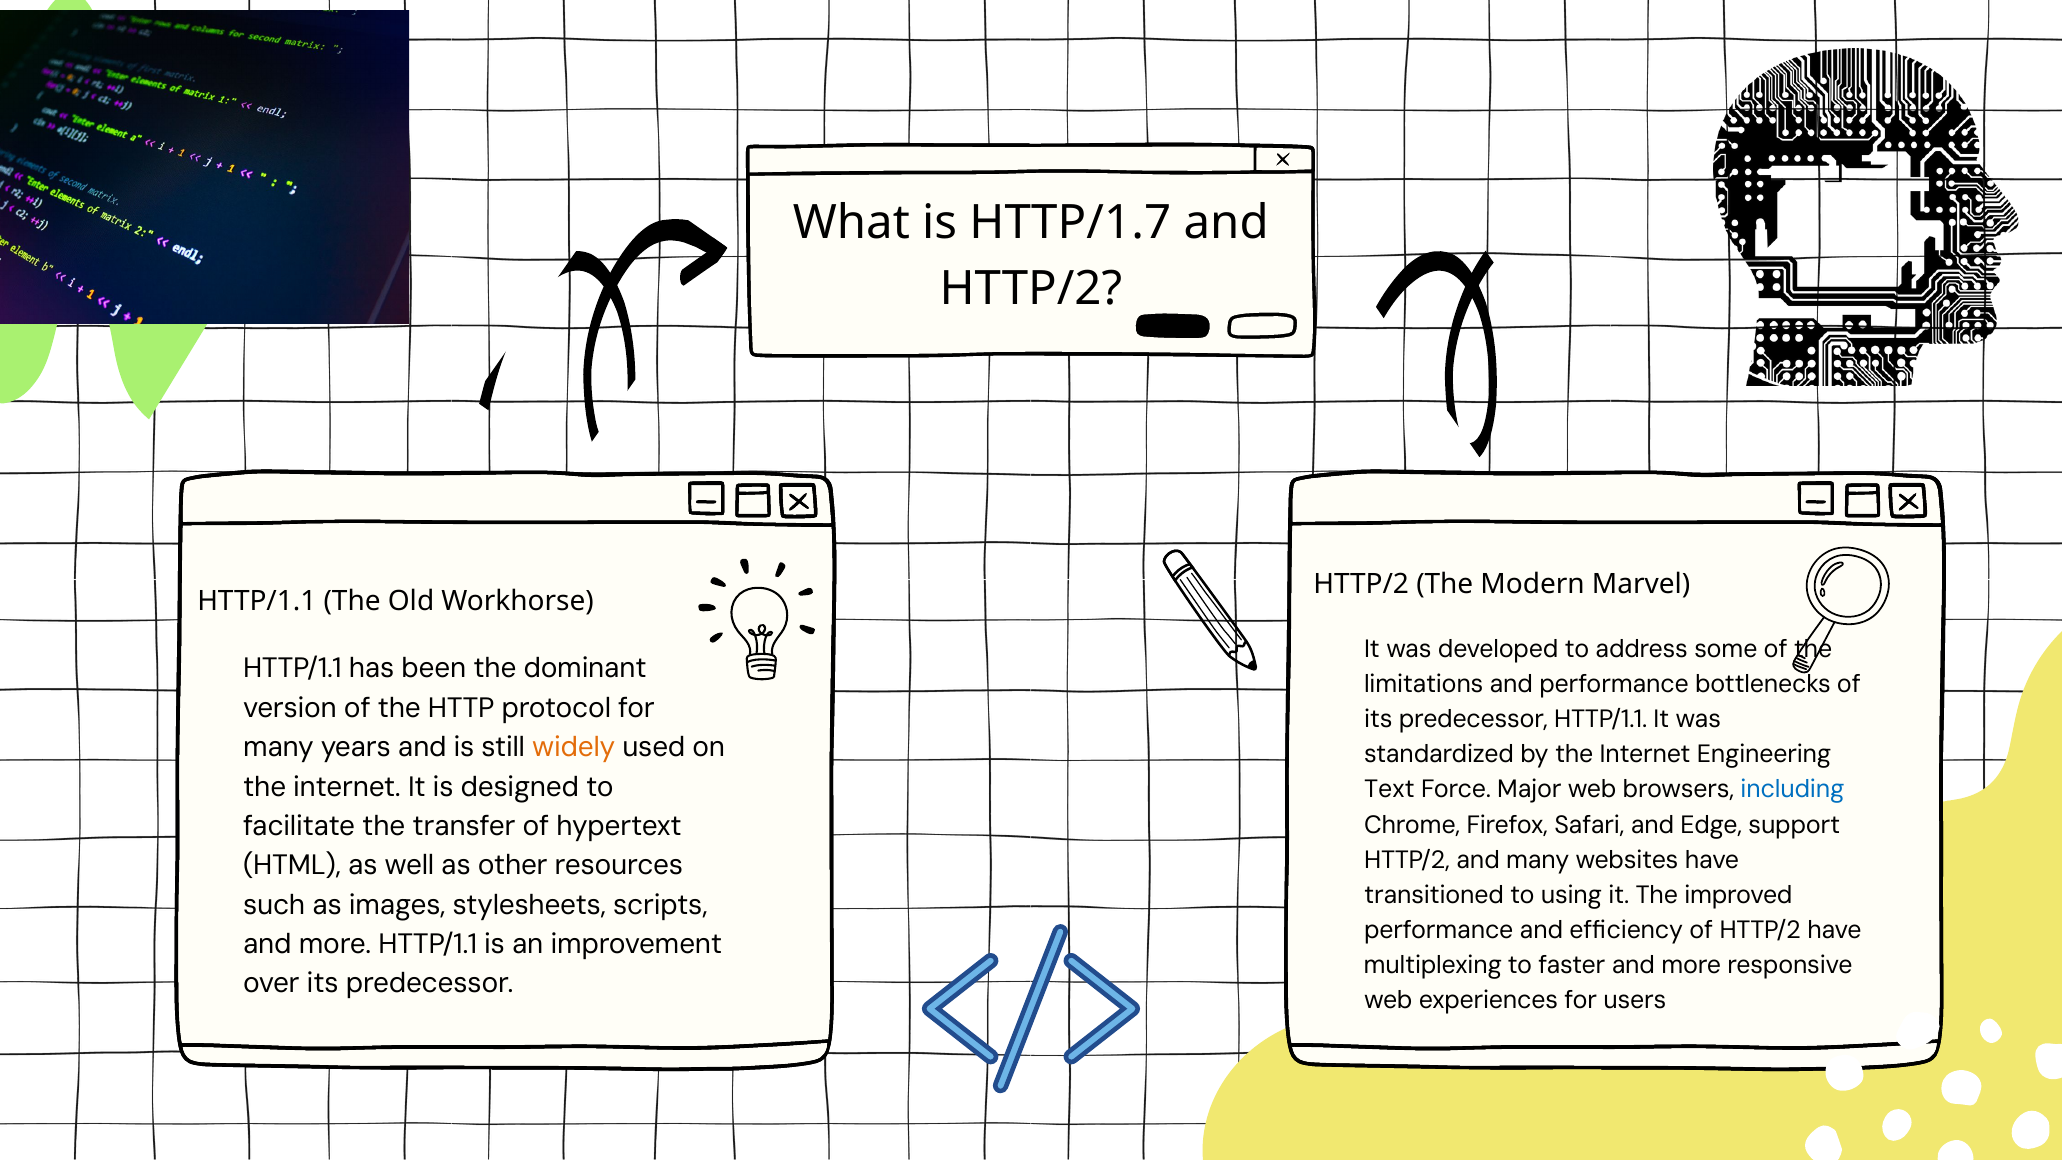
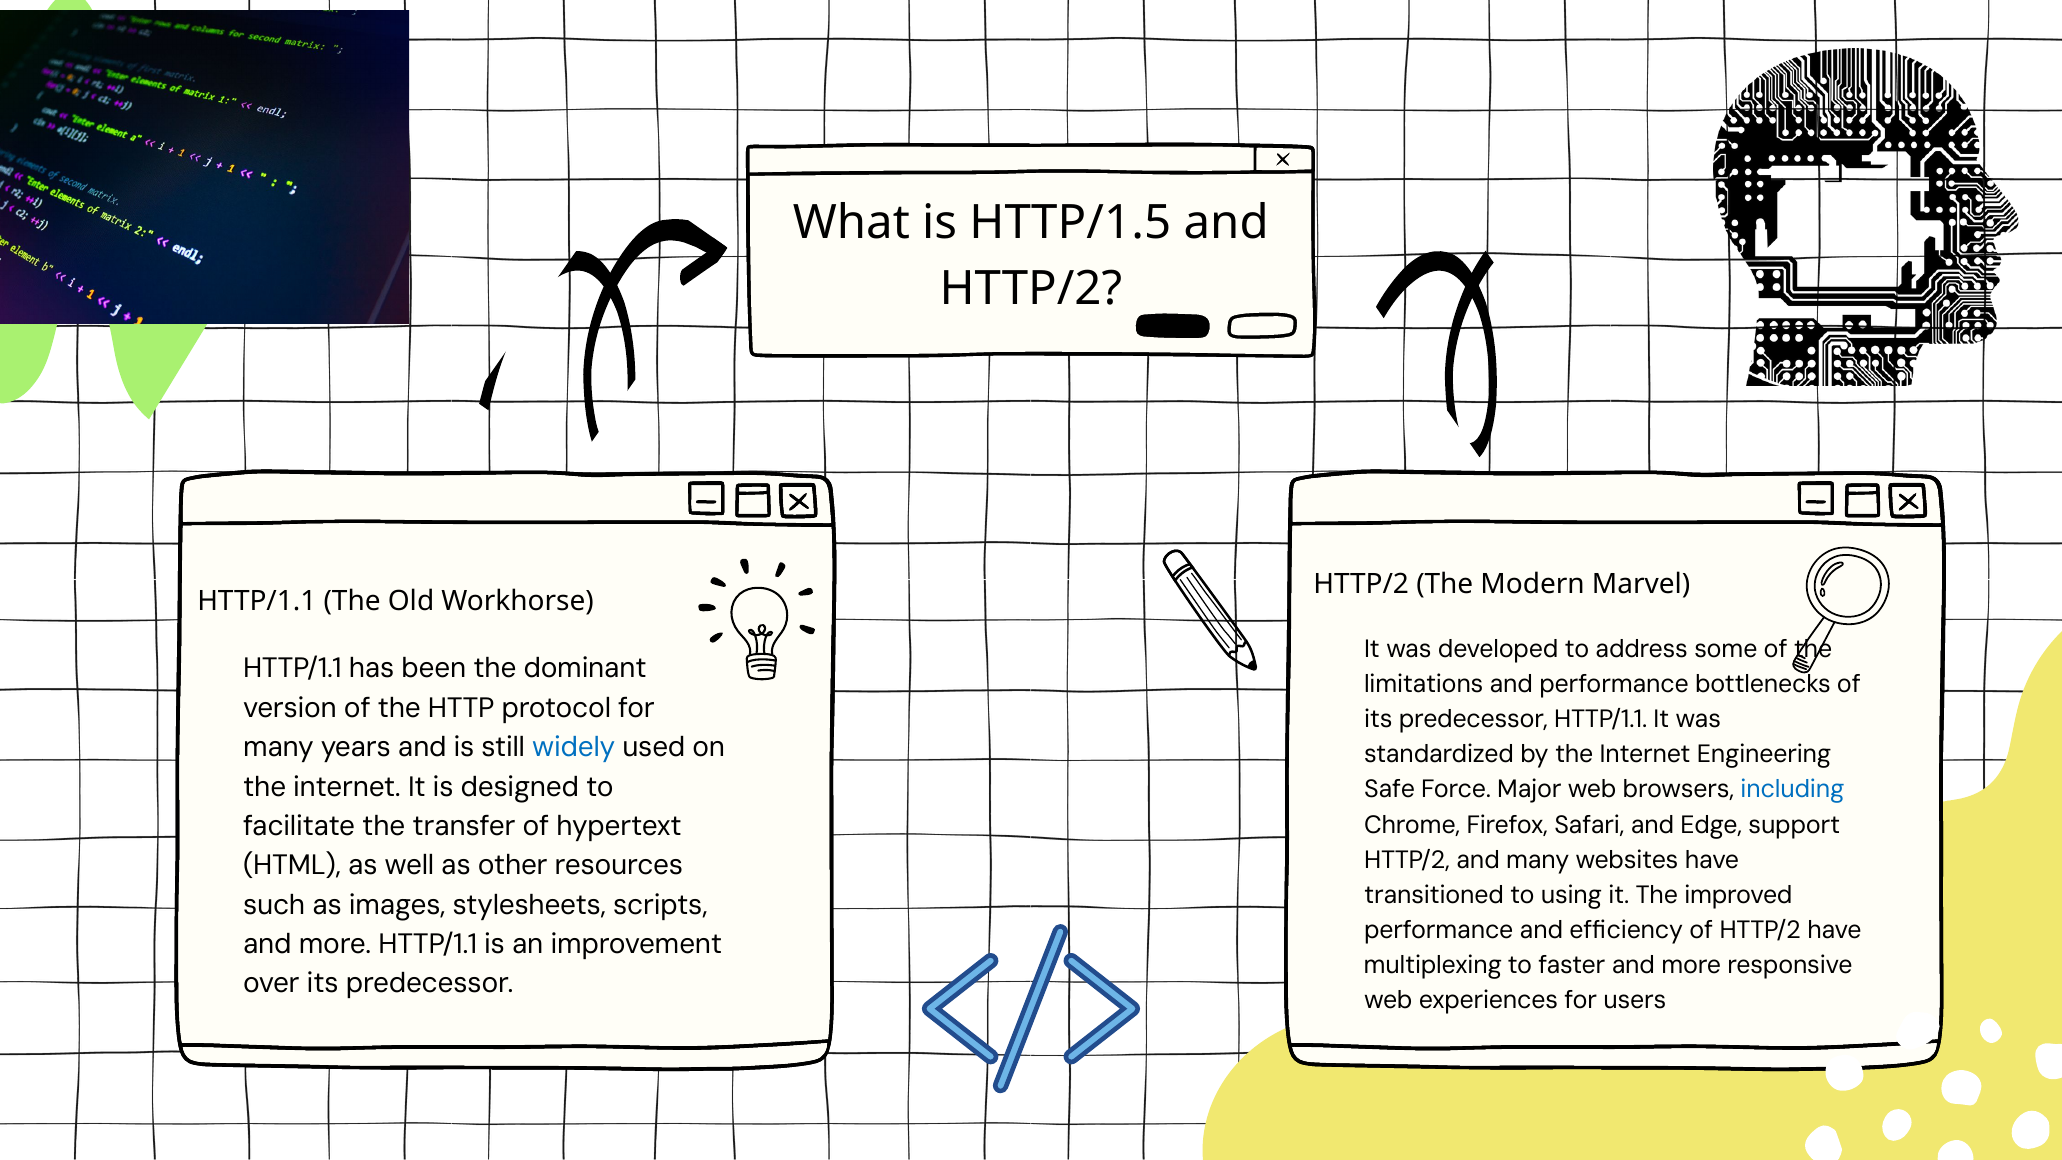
HTTP/1.7: HTTP/1.7 -> HTTP/1.5
widely colour: orange -> blue
Text: Text -> Safe
